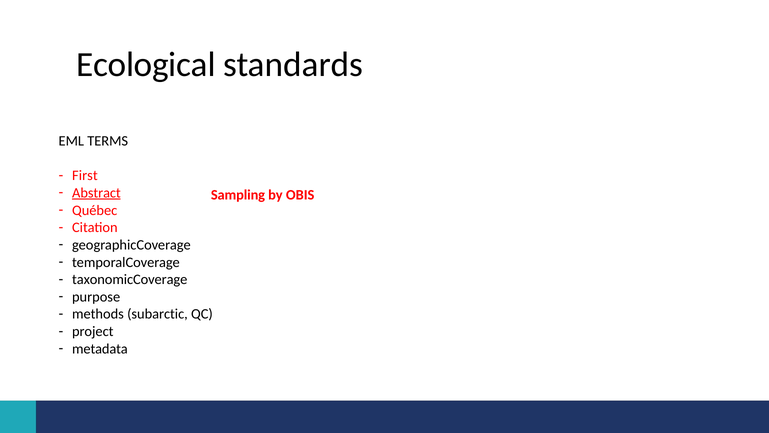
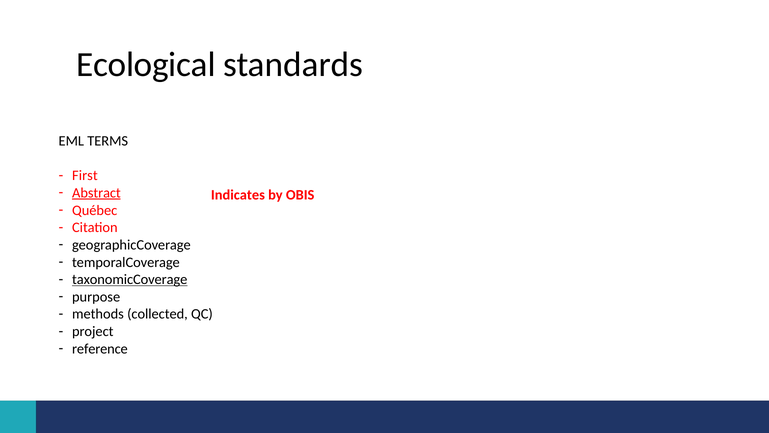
Sampling: Sampling -> Indicates
taxonomicCoverage underline: none -> present
subarctic: subarctic -> collected
metadata: metadata -> reference
